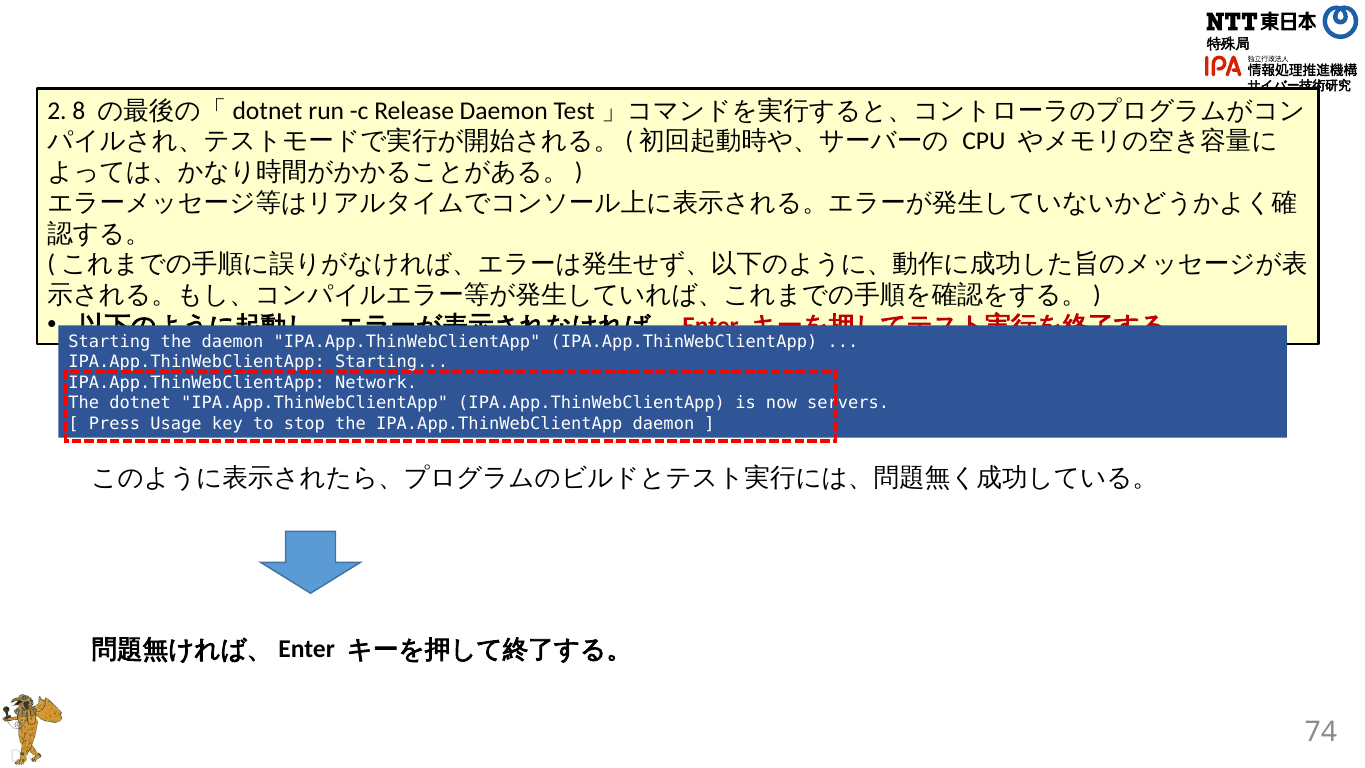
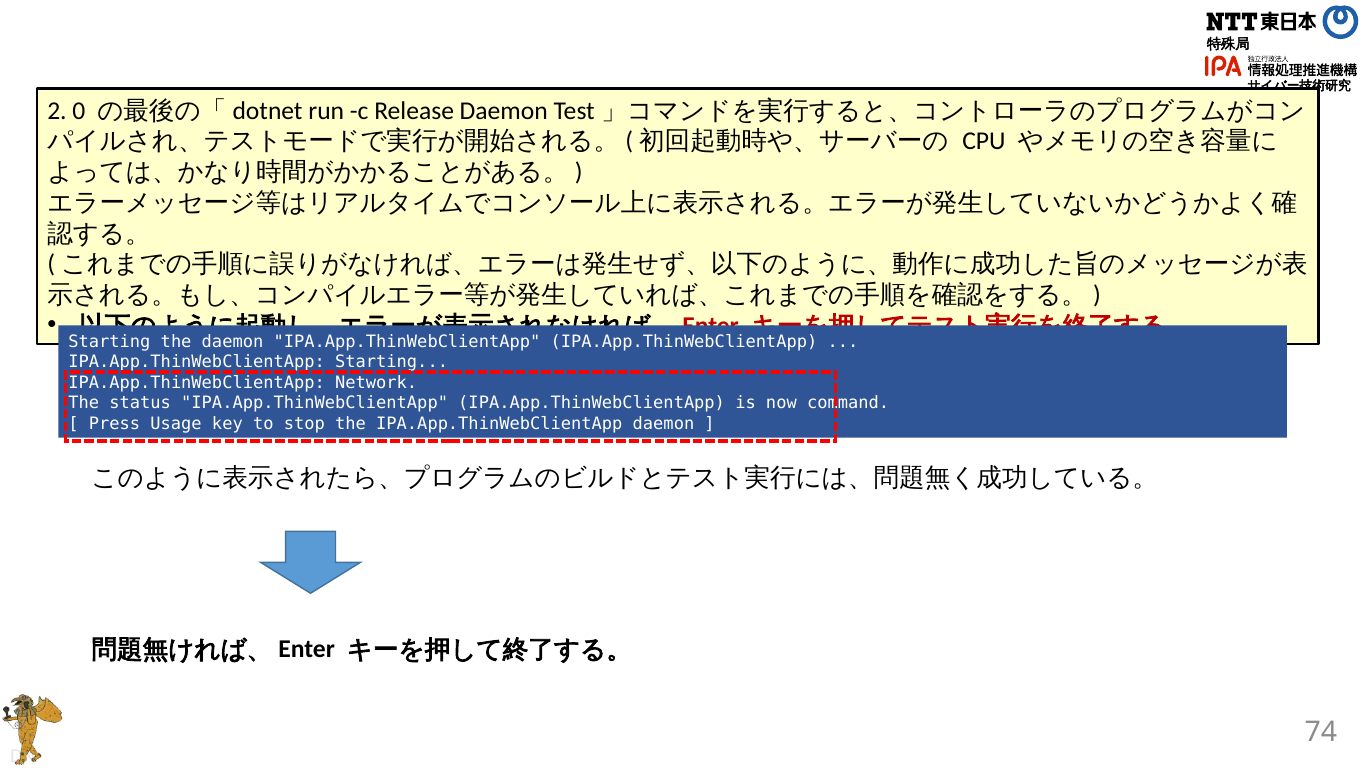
8: 8 -> 0
dotnet: dotnet -> status
servers: servers -> command
